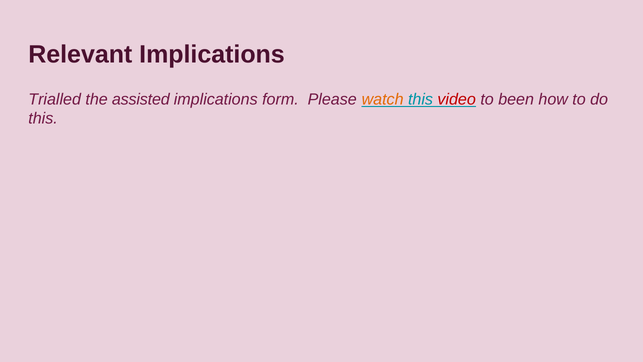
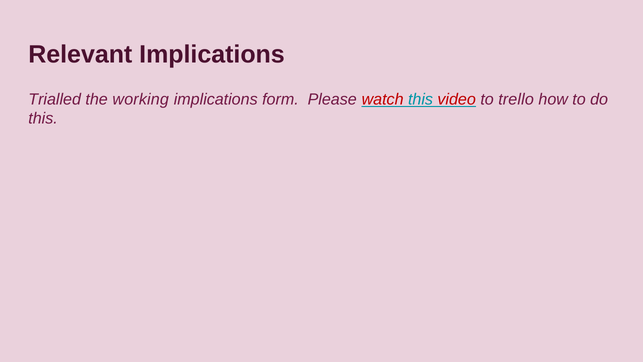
assisted: assisted -> working
watch colour: orange -> red
been: been -> trello
